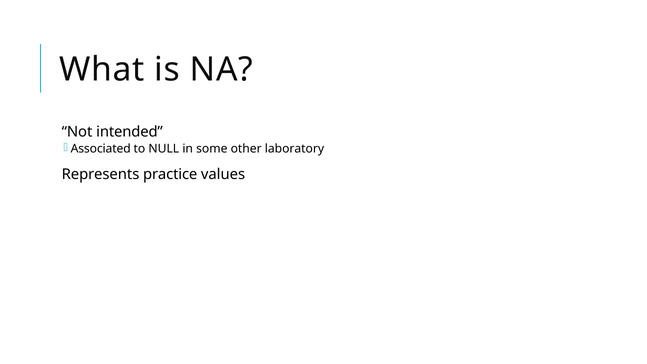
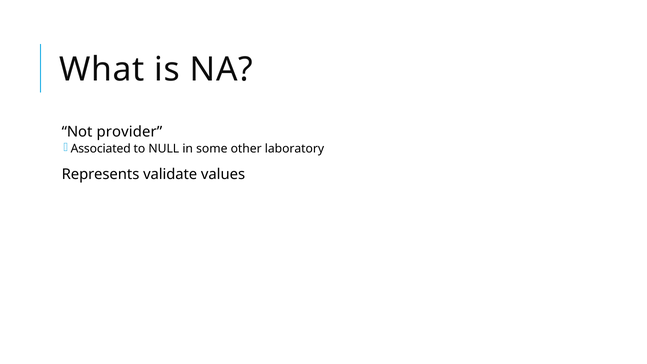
intended: intended -> provider
practice: practice -> validate
